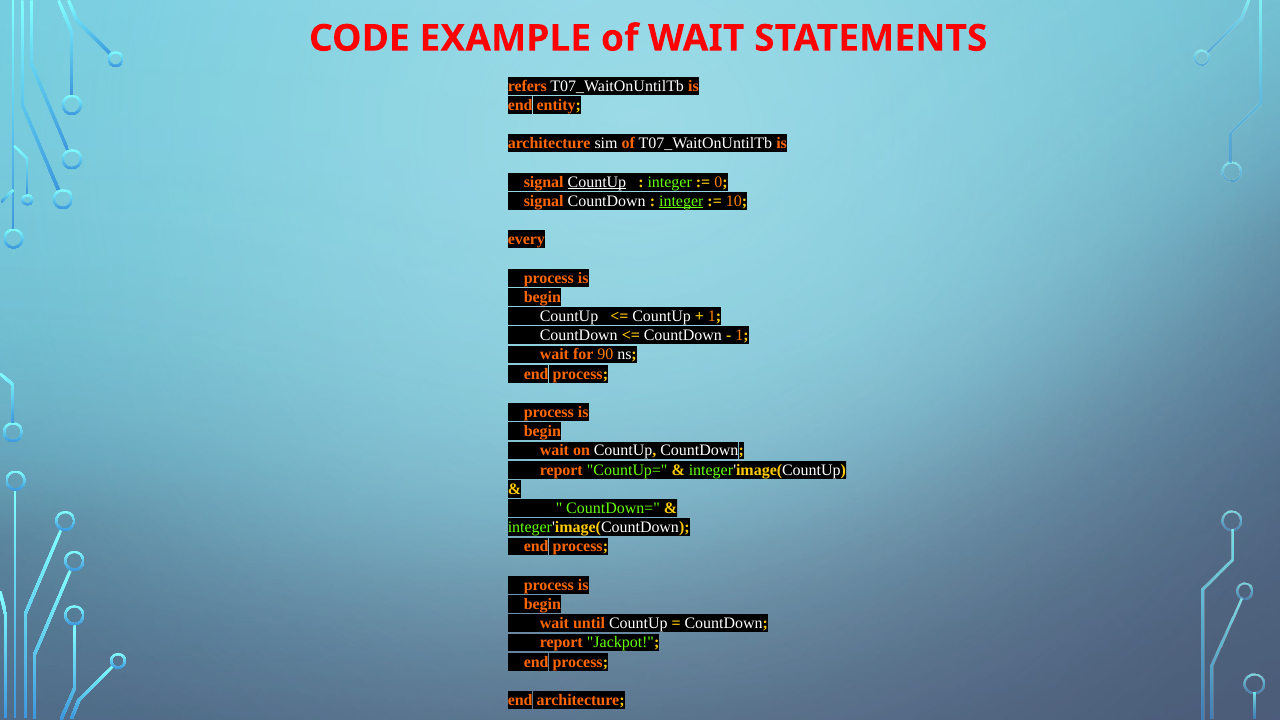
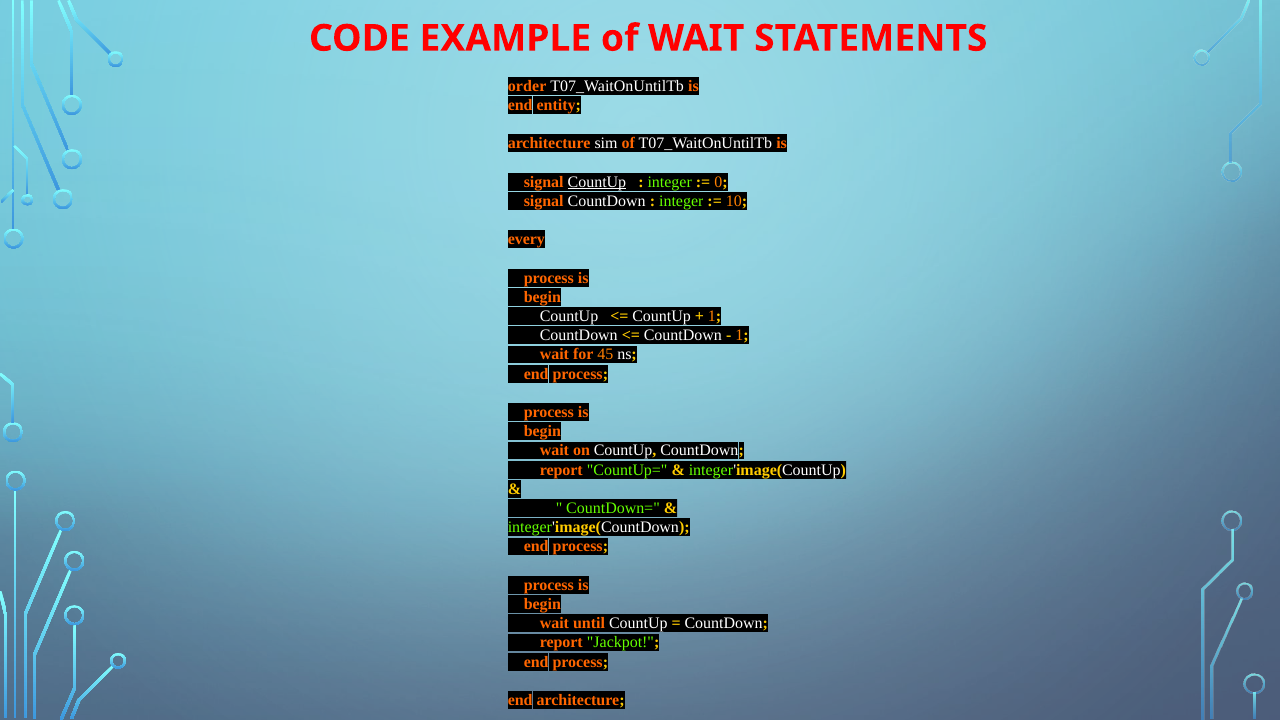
refers: refers -> order
integer at (681, 201) underline: present -> none
90: 90 -> 45
